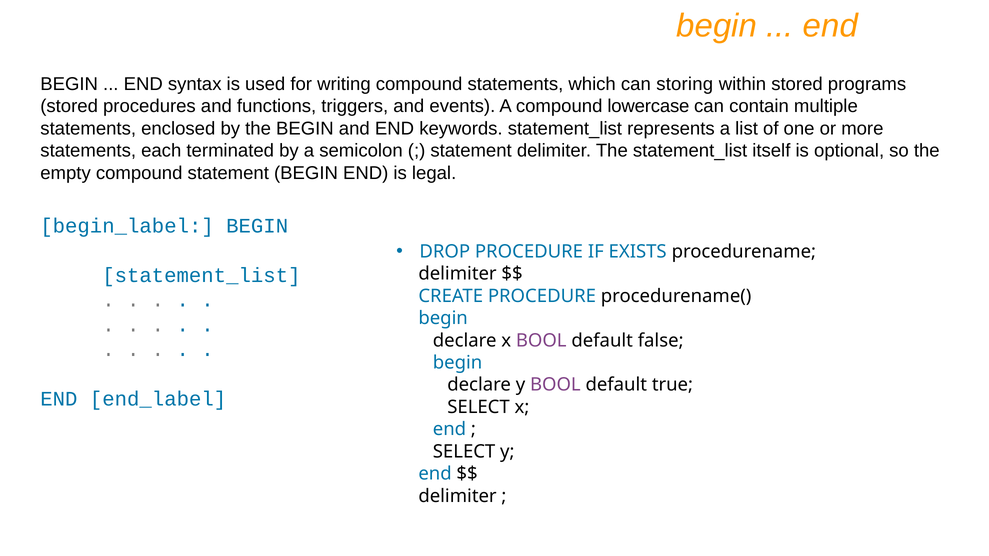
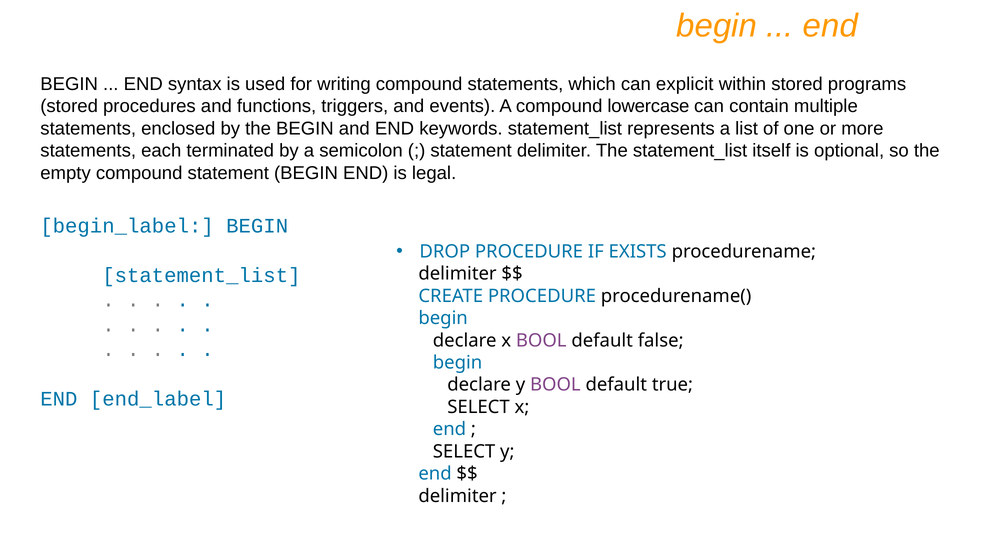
storing: storing -> explicit
